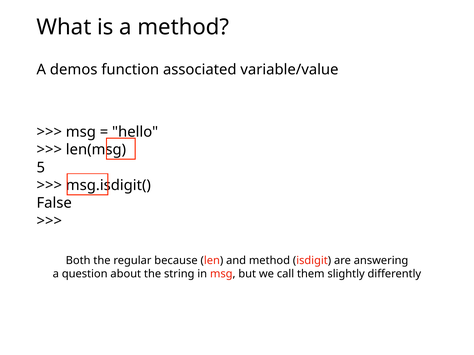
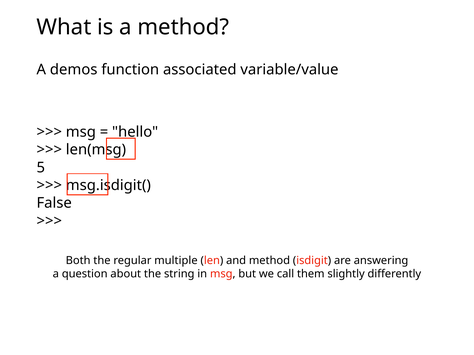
because: because -> multiple
